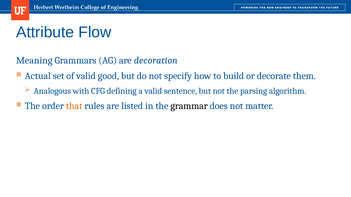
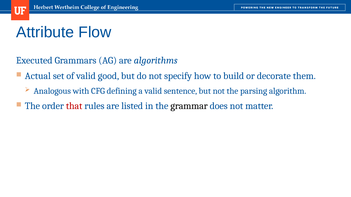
Meaning: Meaning -> Executed
decoration: decoration -> algorithms
that colour: orange -> red
